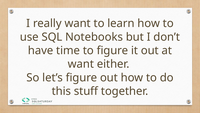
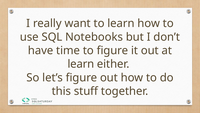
want at (81, 64): want -> learn
